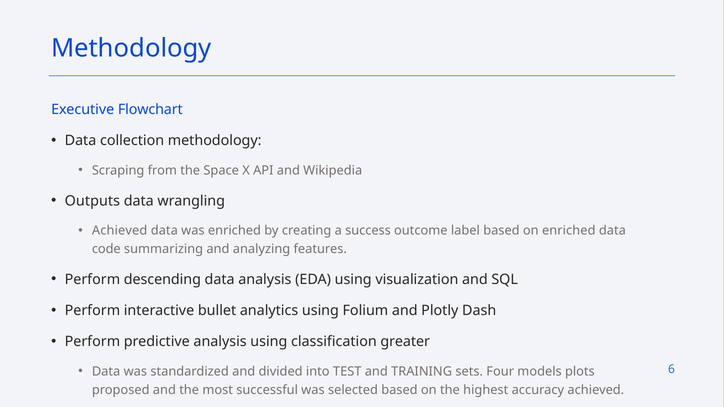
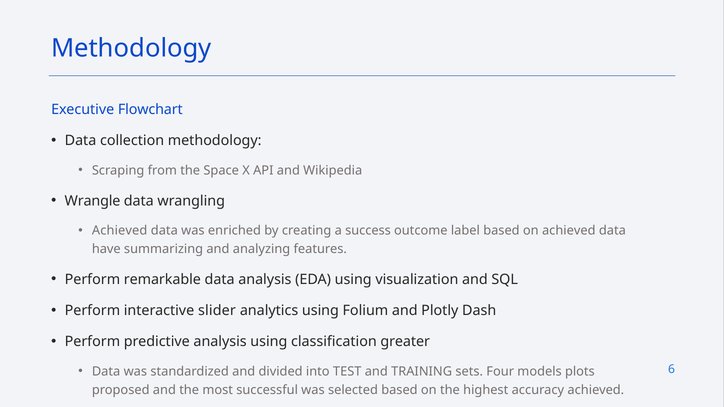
Outputs: Outputs -> Wrangle
on enriched: enriched -> achieved
code: code -> have
descending: descending -> remarkable
bullet: bullet -> slider
